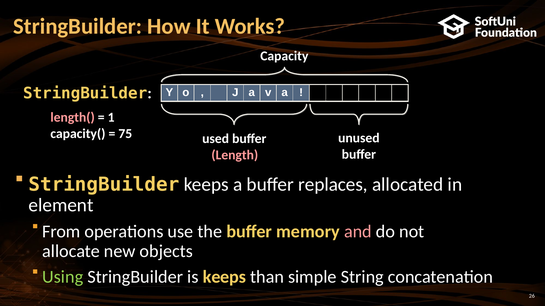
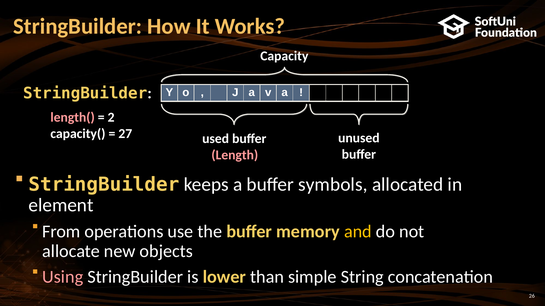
1: 1 -> 2
75: 75 -> 27
replaces: replaces -> symbols
and colour: pink -> yellow
Using colour: light green -> pink
is keeps: keeps -> lower
